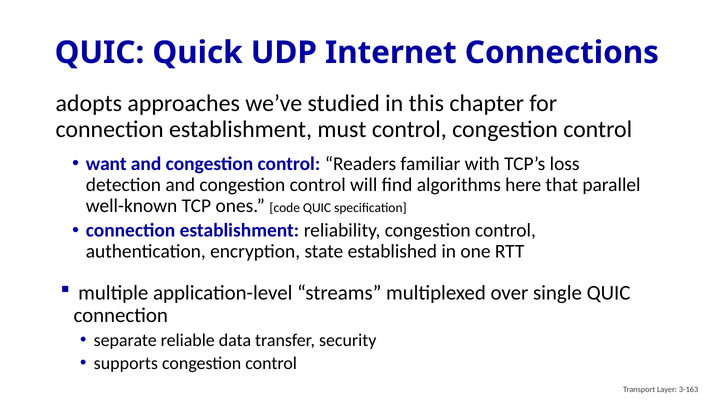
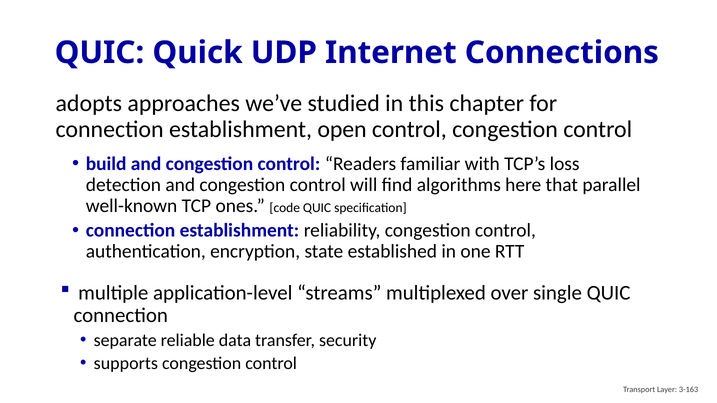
must: must -> open
want: want -> build
